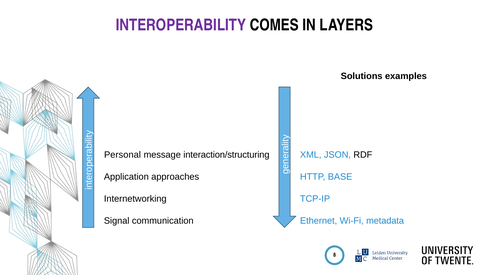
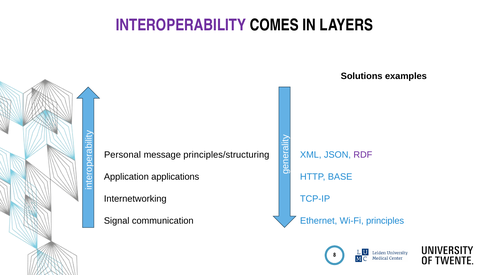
interaction/structuring: interaction/structuring -> principles/structuring
RDF colour: black -> purple
approaches: approaches -> applications
metadata: metadata -> principles
